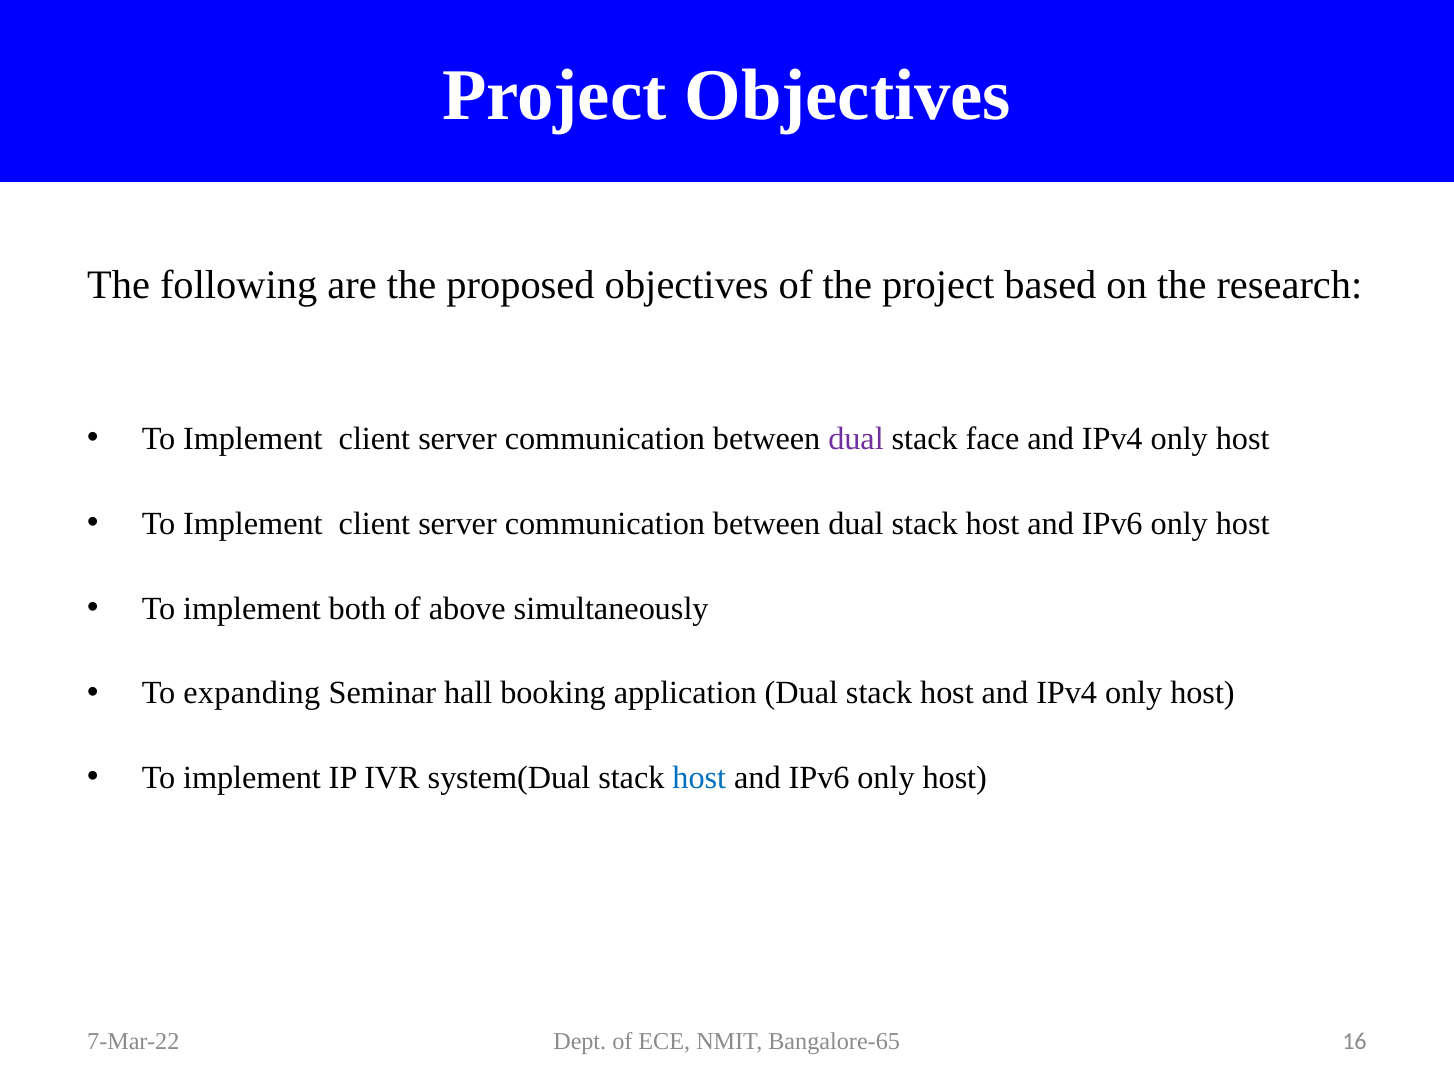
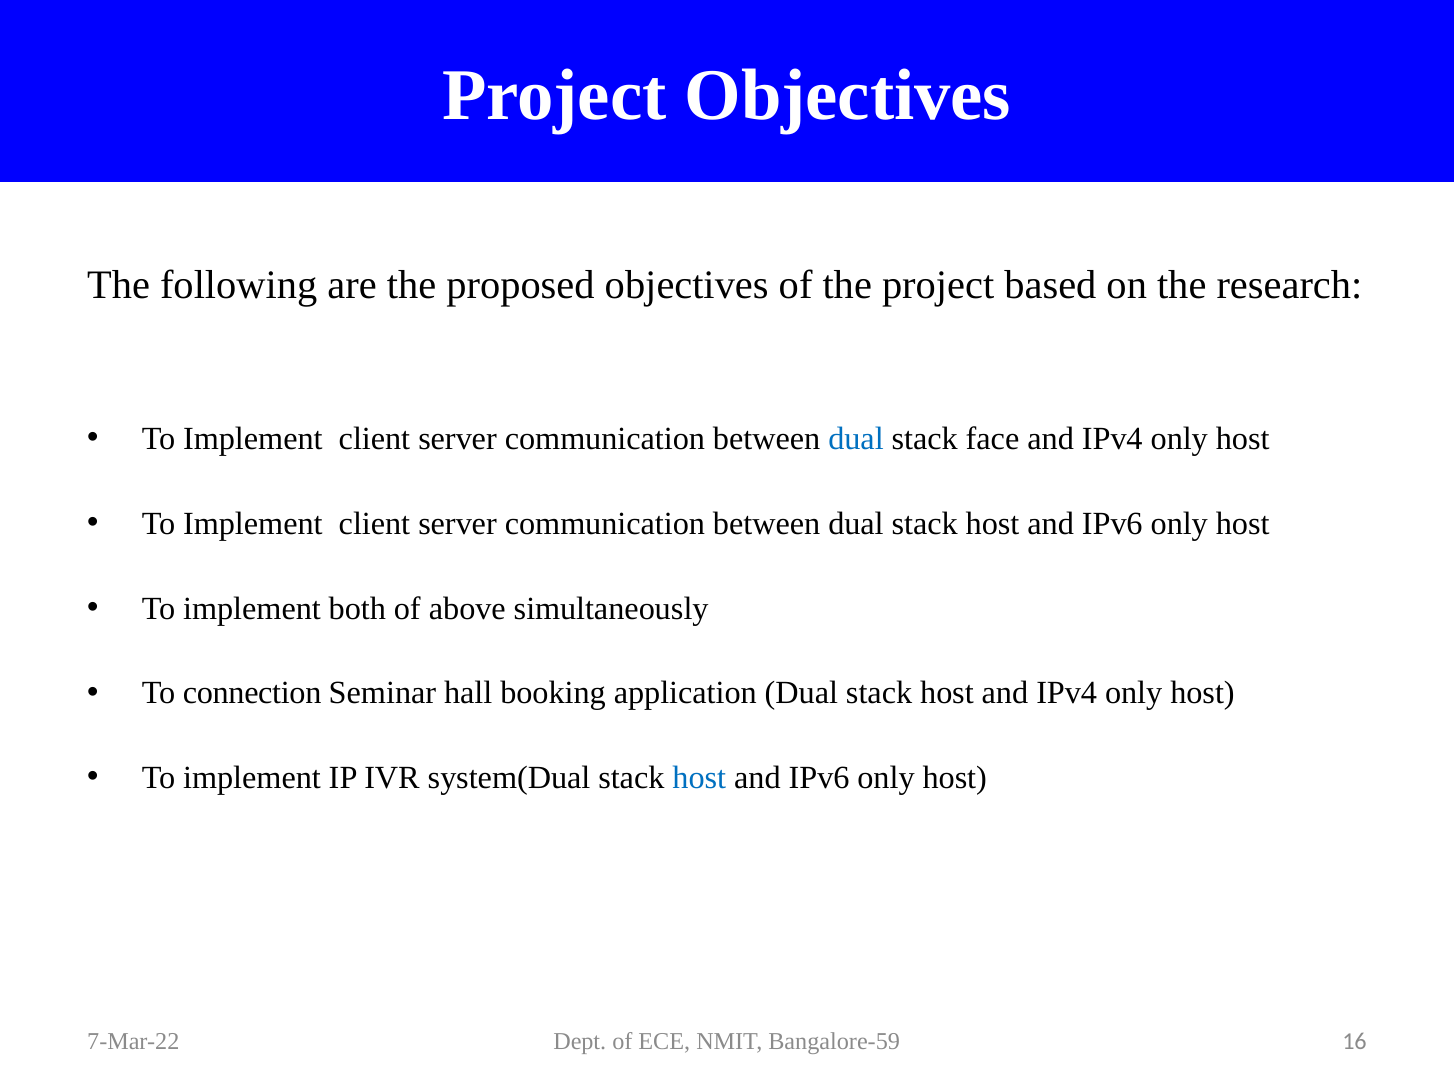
dual at (856, 439) colour: purple -> blue
expanding: expanding -> connection
Bangalore-65: Bangalore-65 -> Bangalore-59
